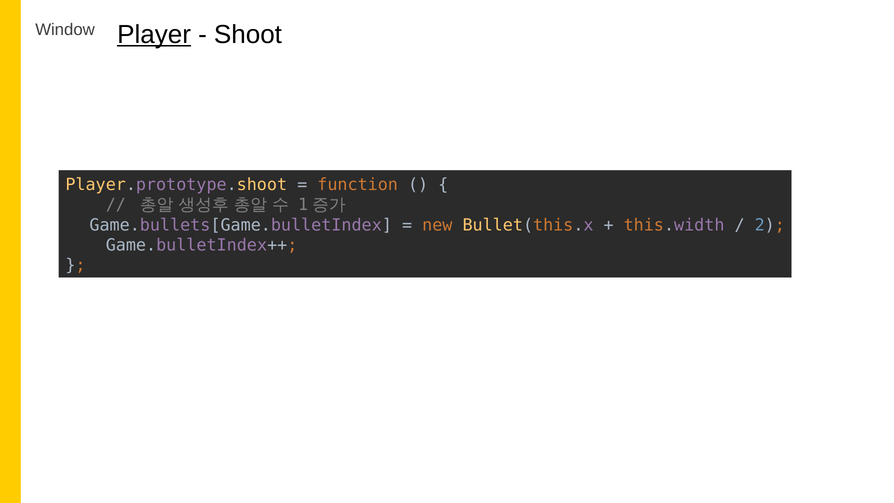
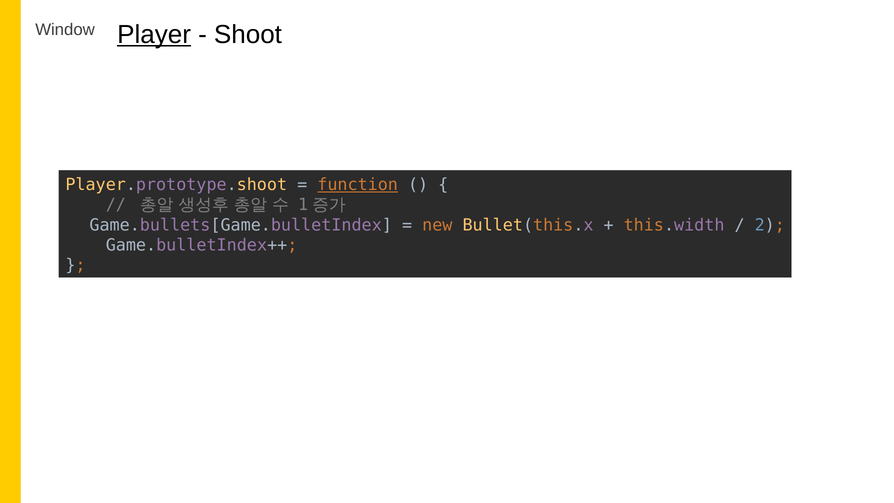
function underline: none -> present
